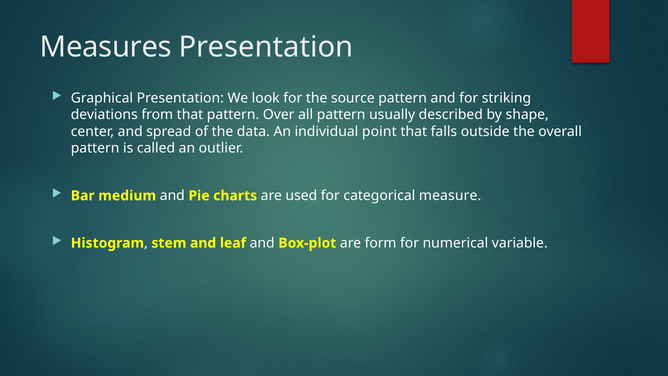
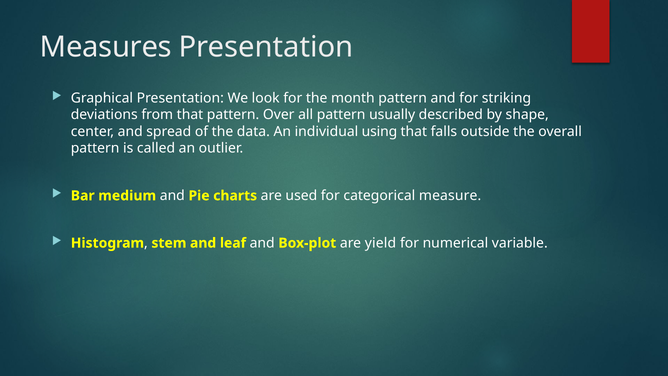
source: source -> month
point: point -> using
form: form -> yield
